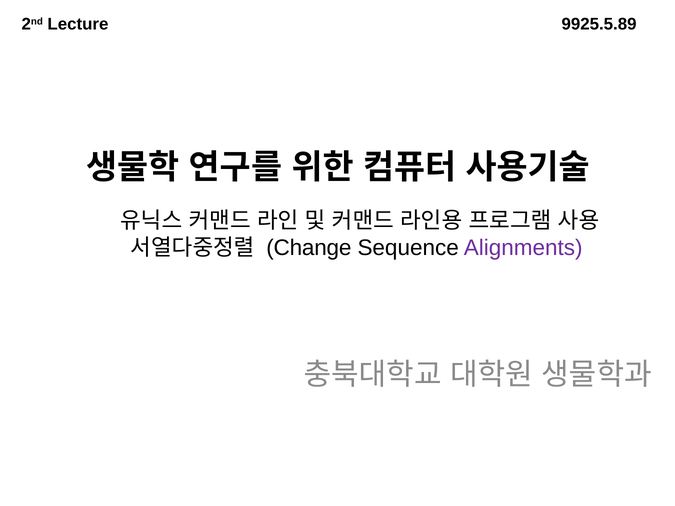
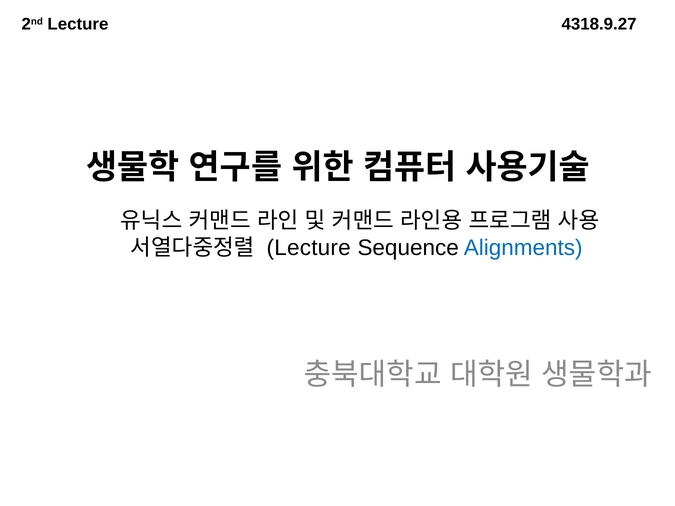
9925.5.89: 9925.5.89 -> 4318.9.27
Change at (309, 248): Change -> Lecture
Alignments colour: purple -> blue
